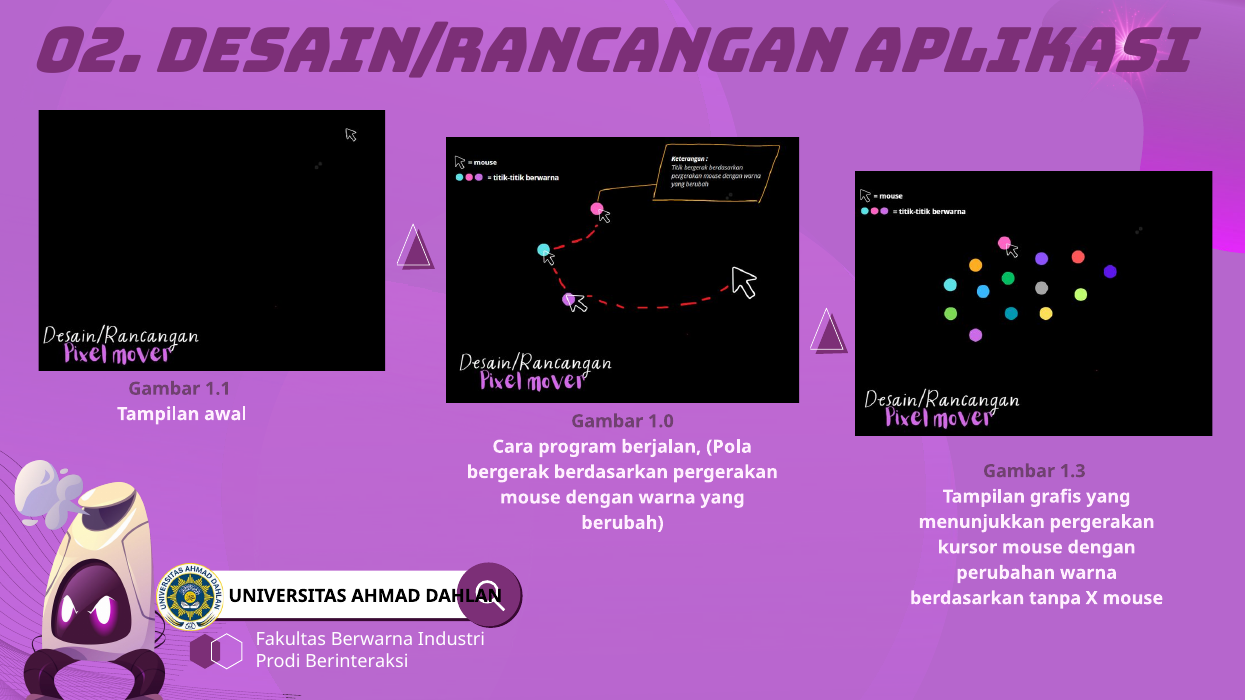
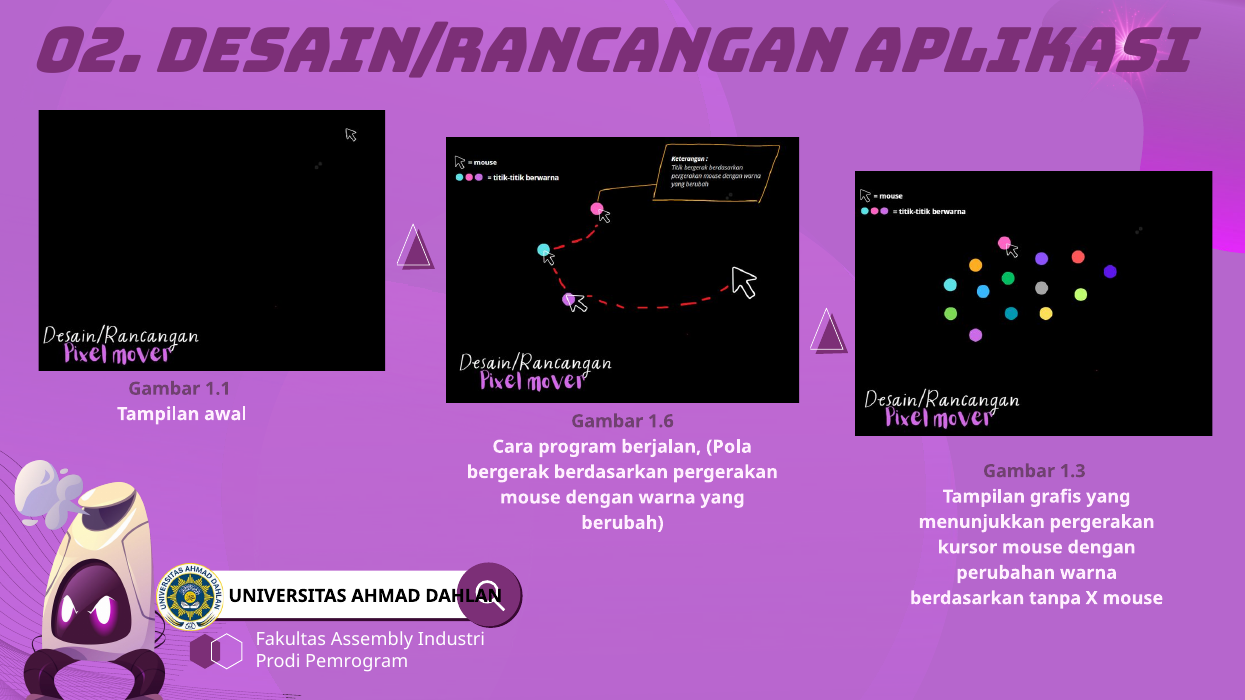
1.0: 1.0 -> 1.6
Berwarna: Berwarna -> Assembly
Berinteraksi: Berinteraksi -> Pemrogram
